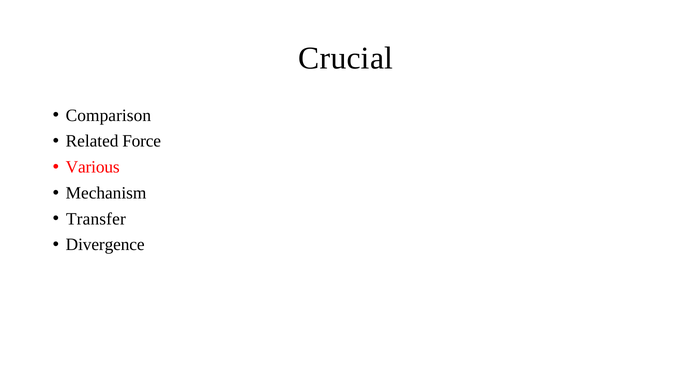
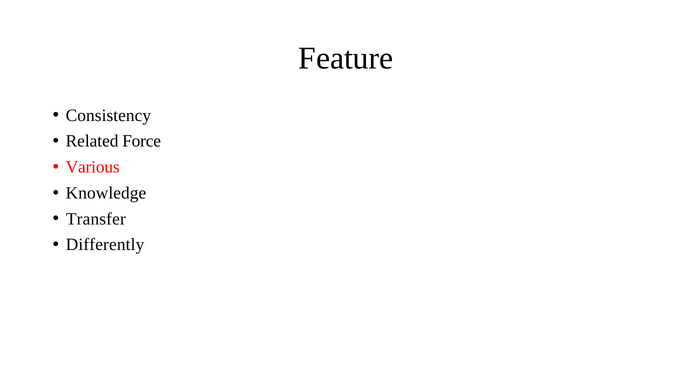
Crucial: Crucial -> Feature
Comparison: Comparison -> Consistency
Mechanism: Mechanism -> Knowledge
Divergence: Divergence -> Differently
